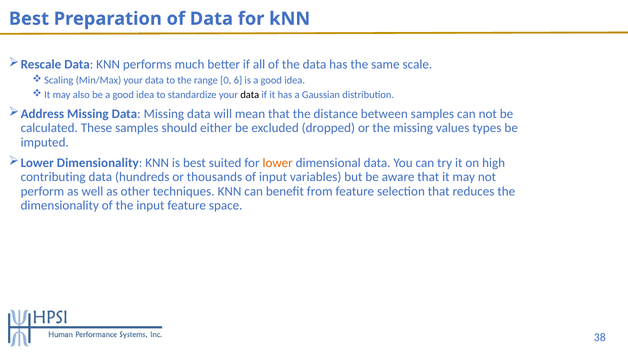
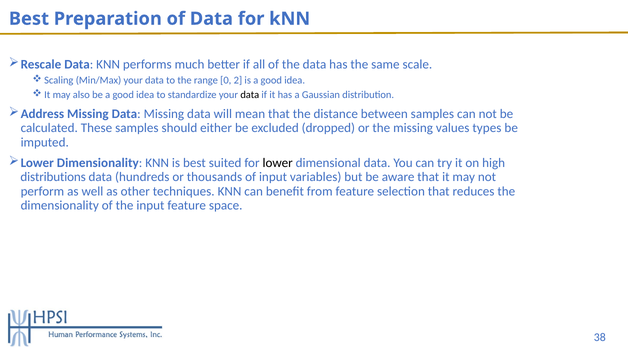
6: 6 -> 2
lower at (278, 163) colour: orange -> black
contributing: contributing -> distributions
